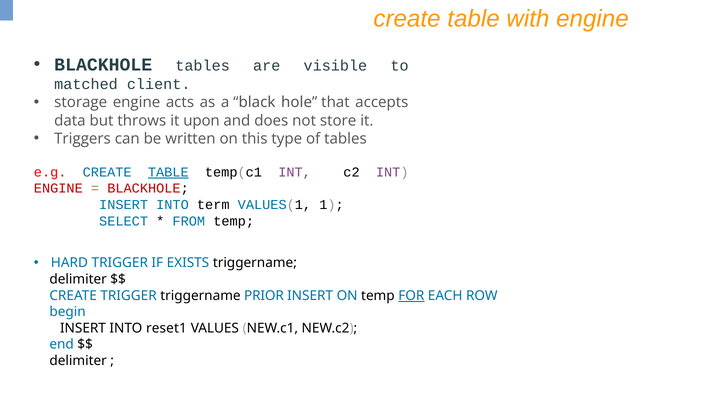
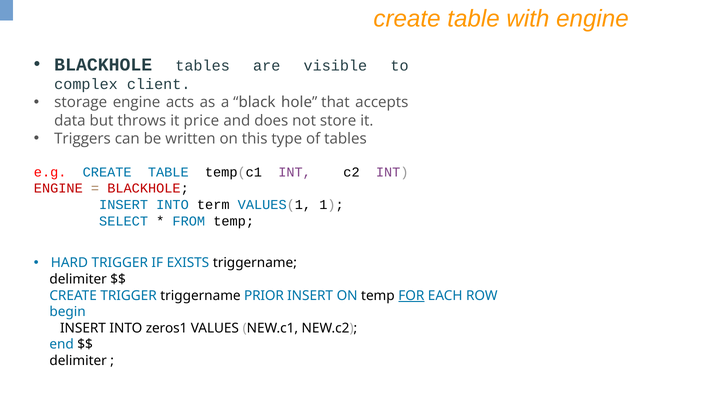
matched: matched -> complex
upon: upon -> price
TABLE at (168, 172) underline: present -> none
reset1: reset1 -> zeros1
